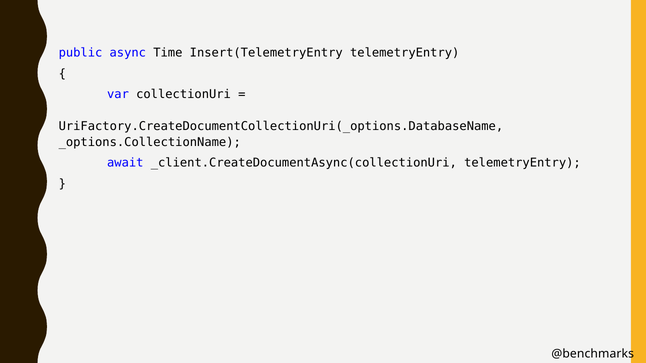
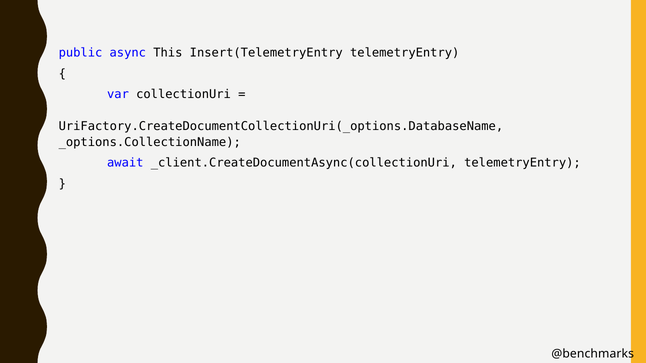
Time: Time -> This
